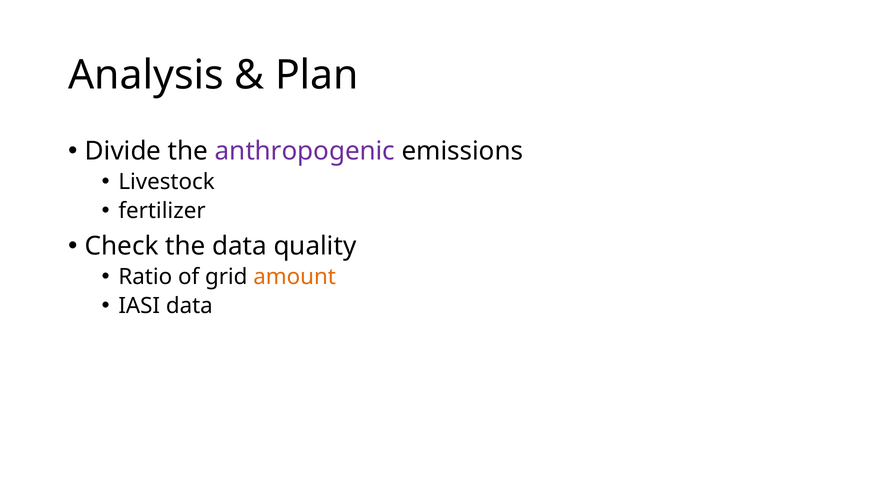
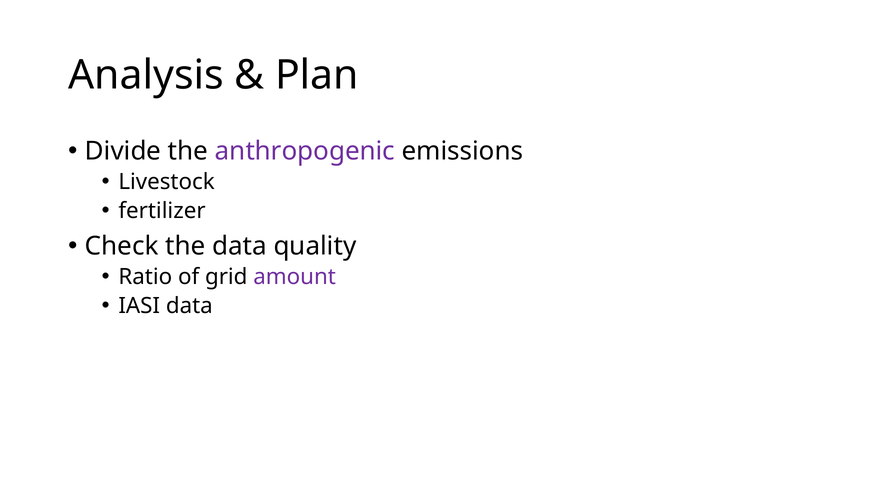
amount colour: orange -> purple
